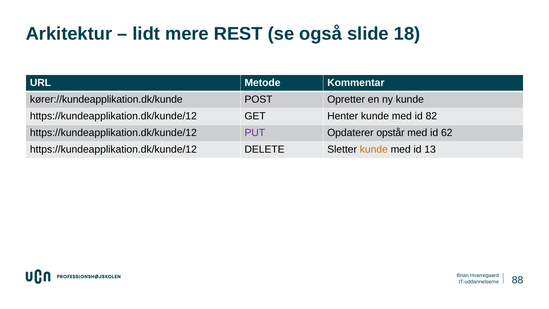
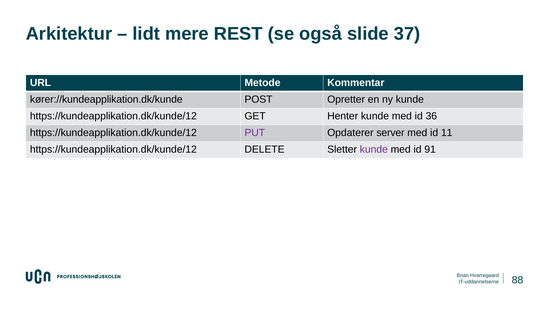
18: 18 -> 37
82: 82 -> 36
opstår: opstår -> server
62: 62 -> 11
kunde at (374, 149) colour: orange -> purple
13: 13 -> 91
